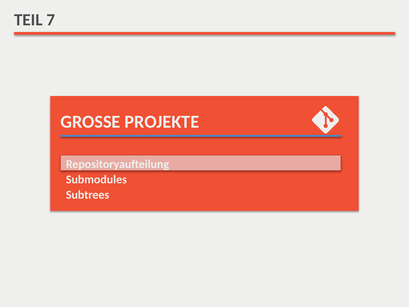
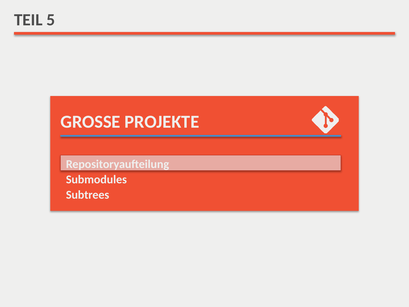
7: 7 -> 5
